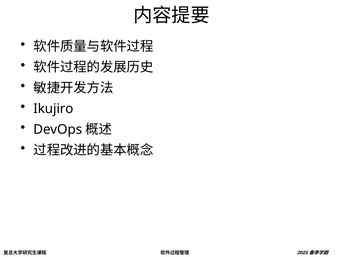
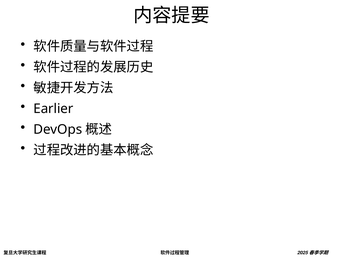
Ikujiro: Ikujiro -> Earlier
